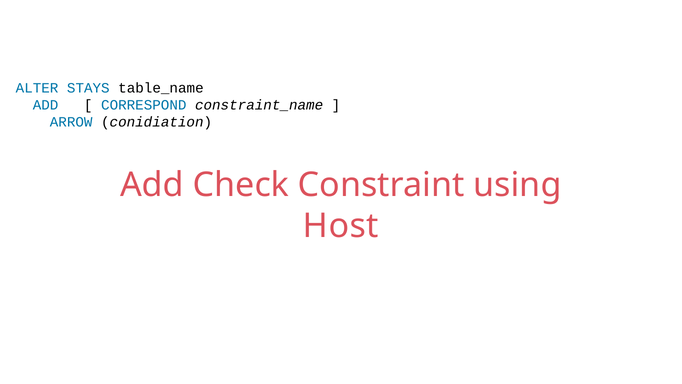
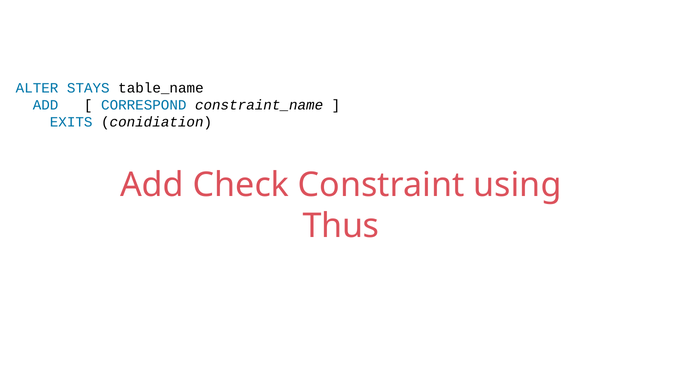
ARROW: ARROW -> EXITS
Host: Host -> Thus
